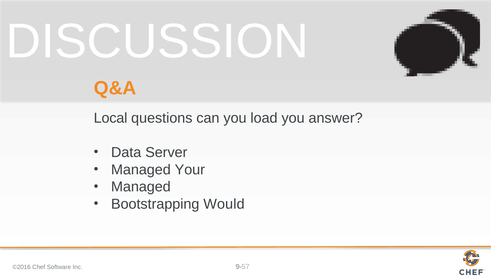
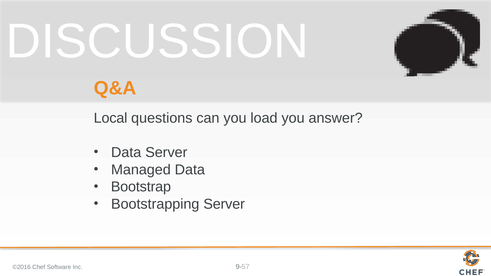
Managed Your: Your -> Data
Managed at (141, 187): Managed -> Bootstrap
Bootstrapping Would: Would -> Server
